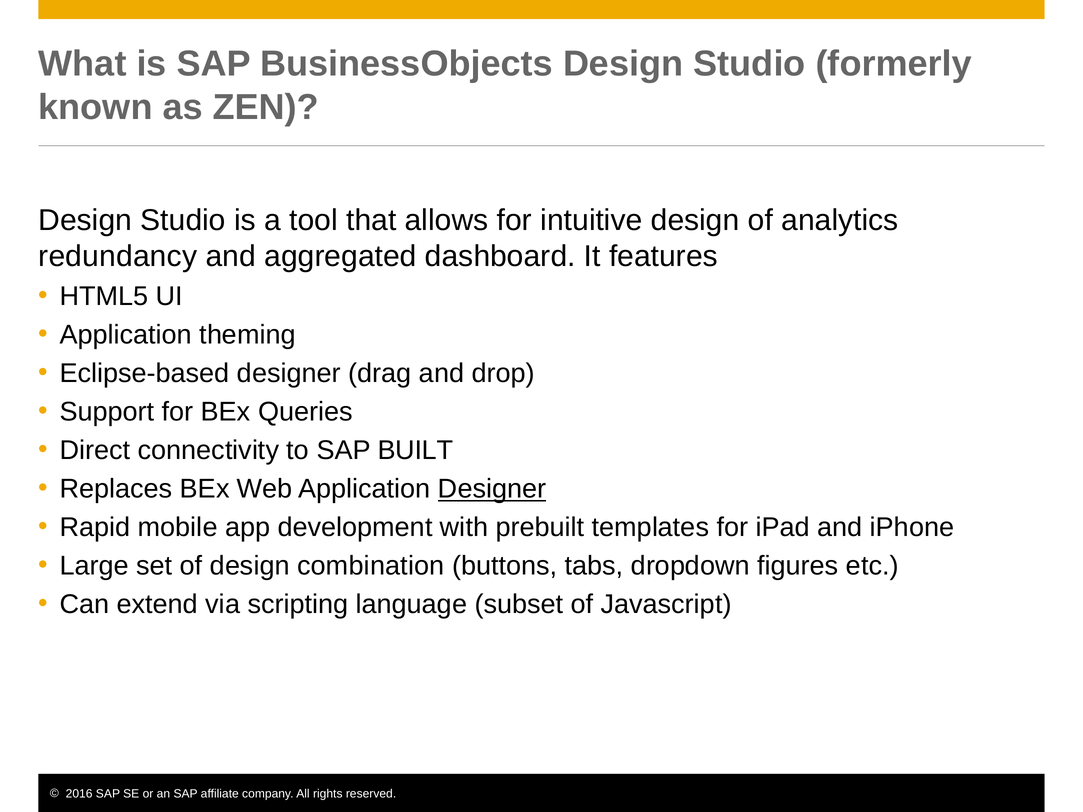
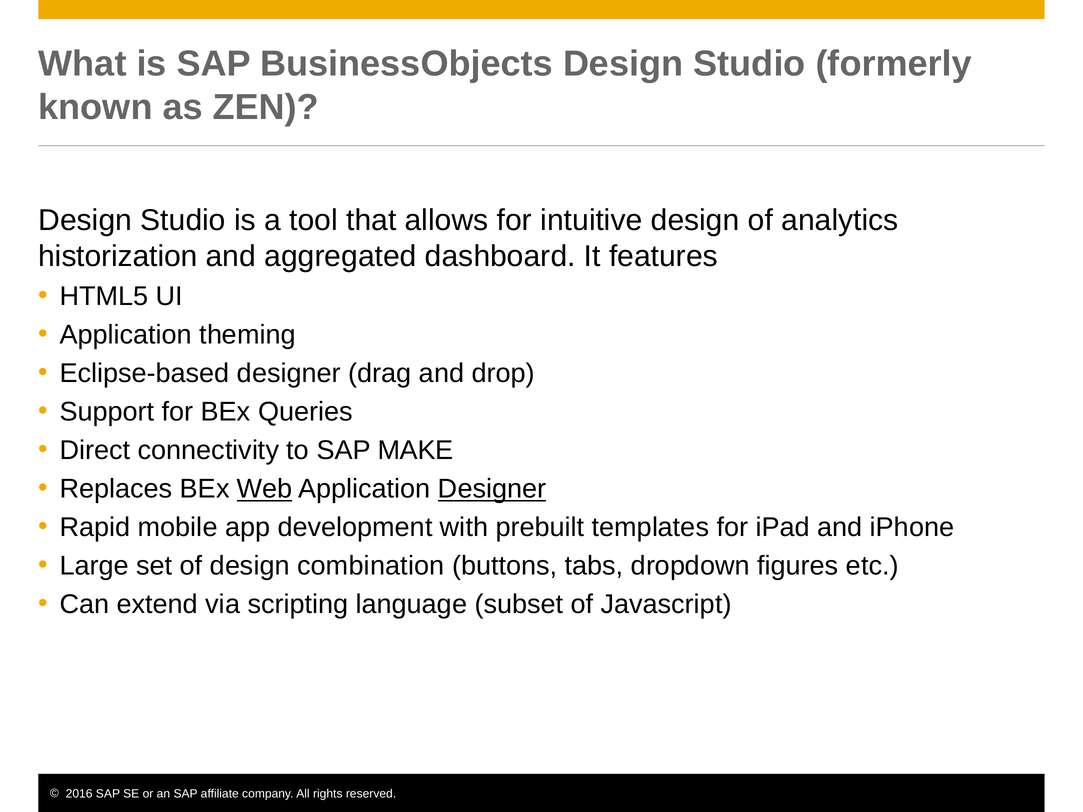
redundancy: redundancy -> historization
BUILT: BUILT -> MAKE
Web underline: none -> present
